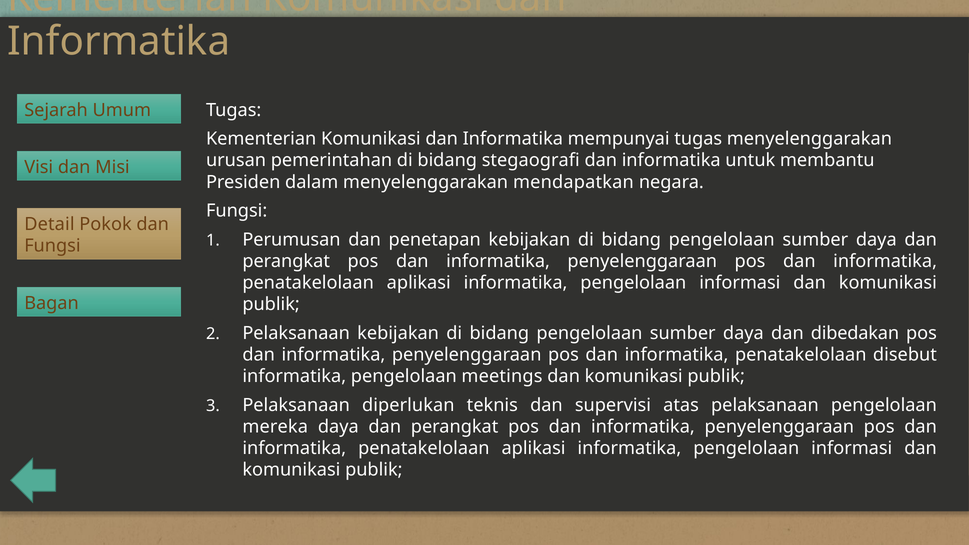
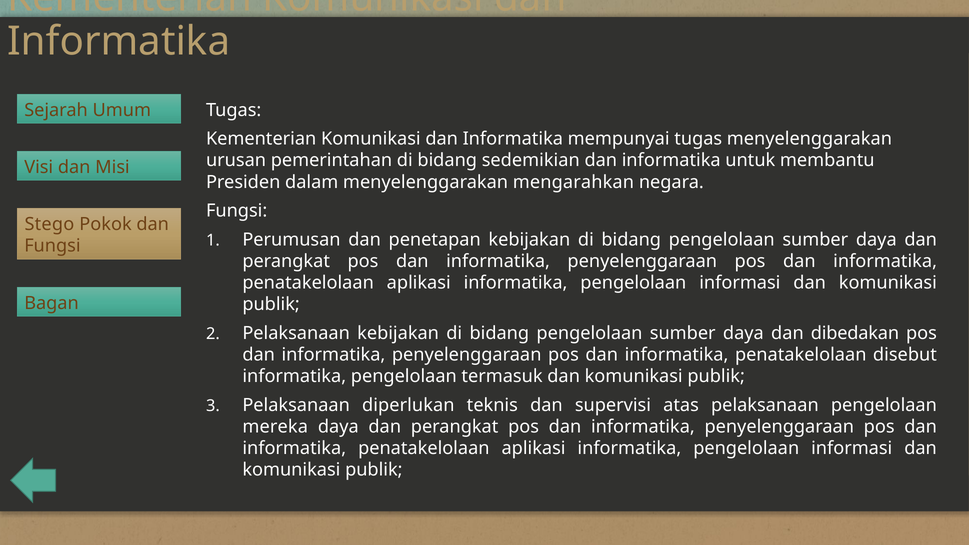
stegaografi: stegaografi -> sedemikian
mendapatkan: mendapatkan -> mengarahkan
Detail: Detail -> Stego
meetings: meetings -> termasuk
